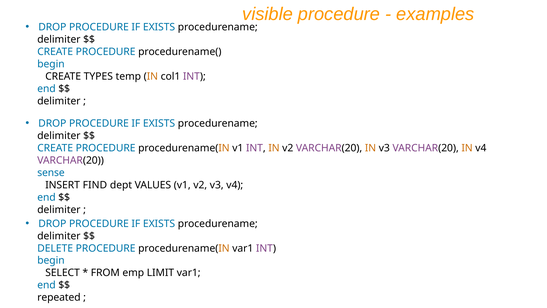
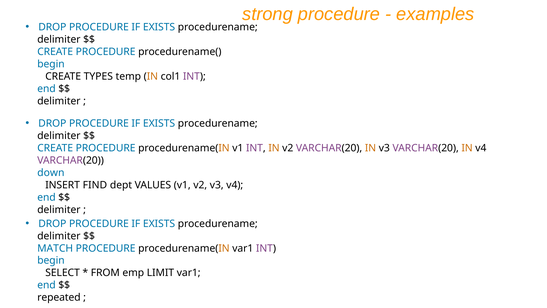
visible: visible -> strong
sense: sense -> down
DELETE: DELETE -> MATCH
